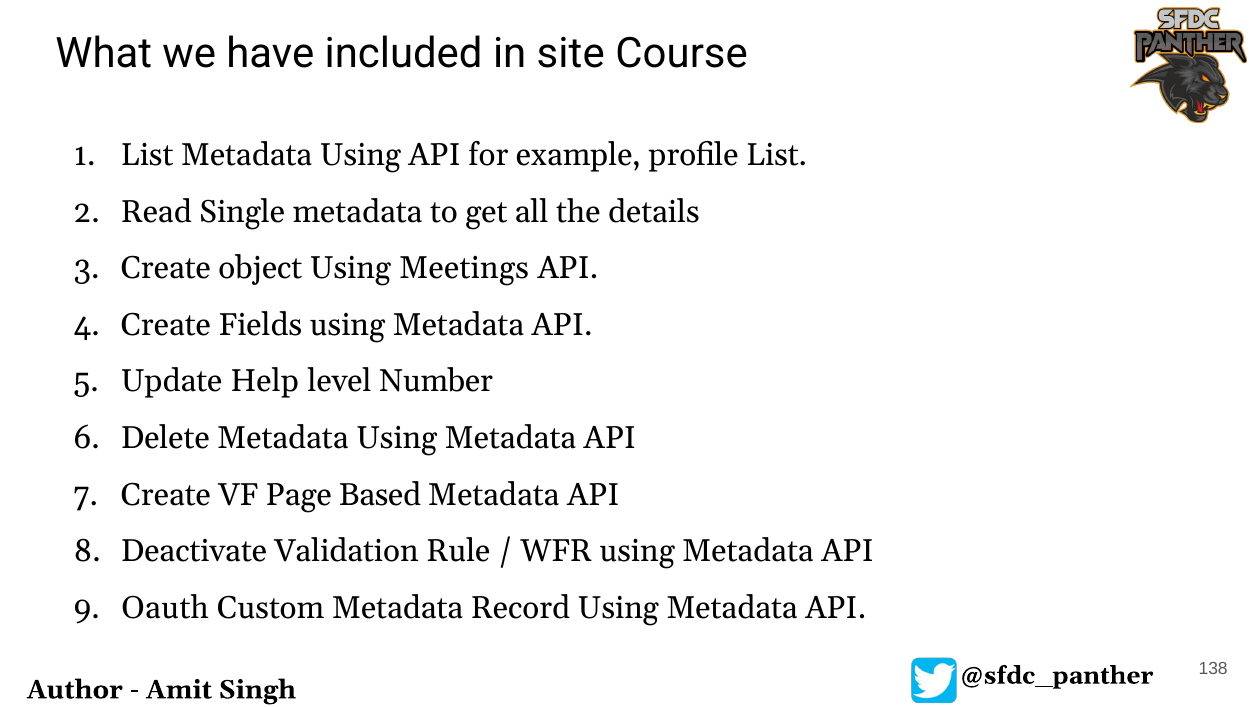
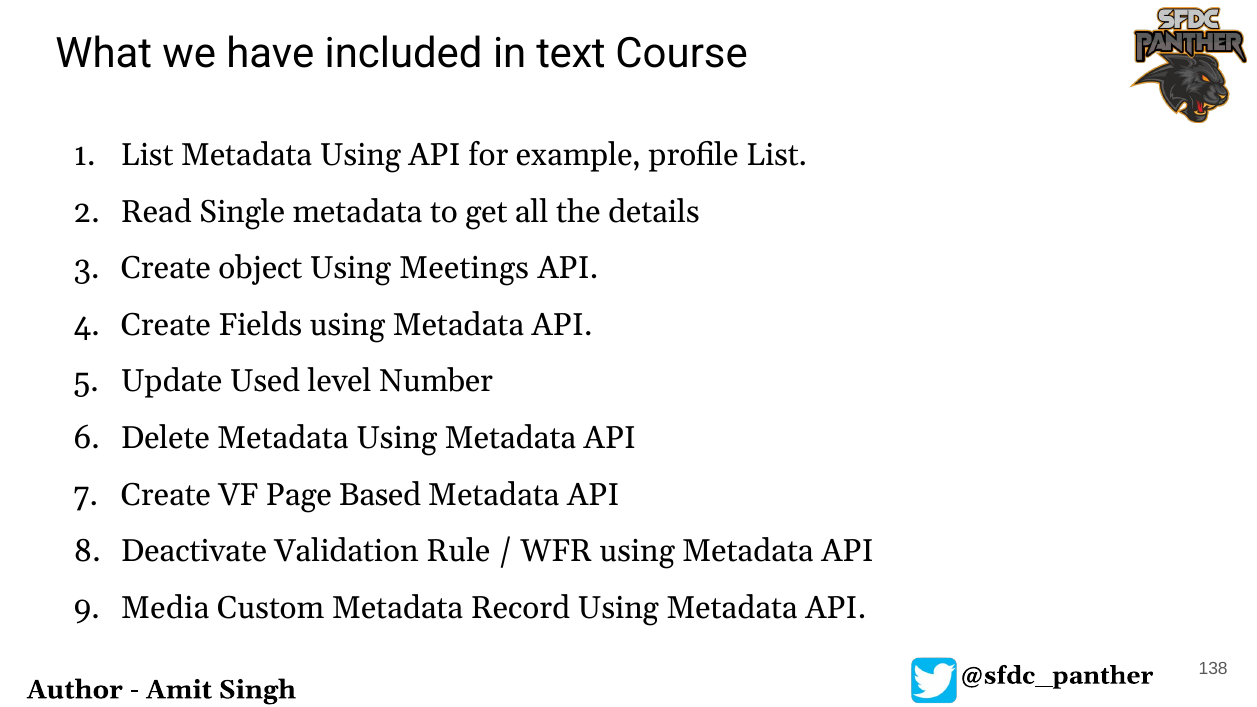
site: site -> text
Help: Help -> Used
Oauth: Oauth -> Media
